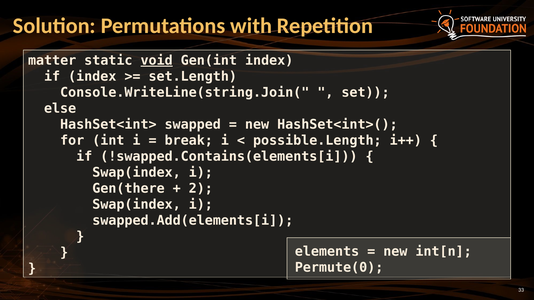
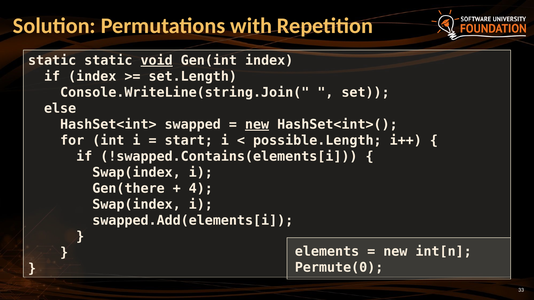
matter at (52, 61): matter -> static
new at (257, 125) underline: none -> present
break: break -> start
2: 2 -> 4
